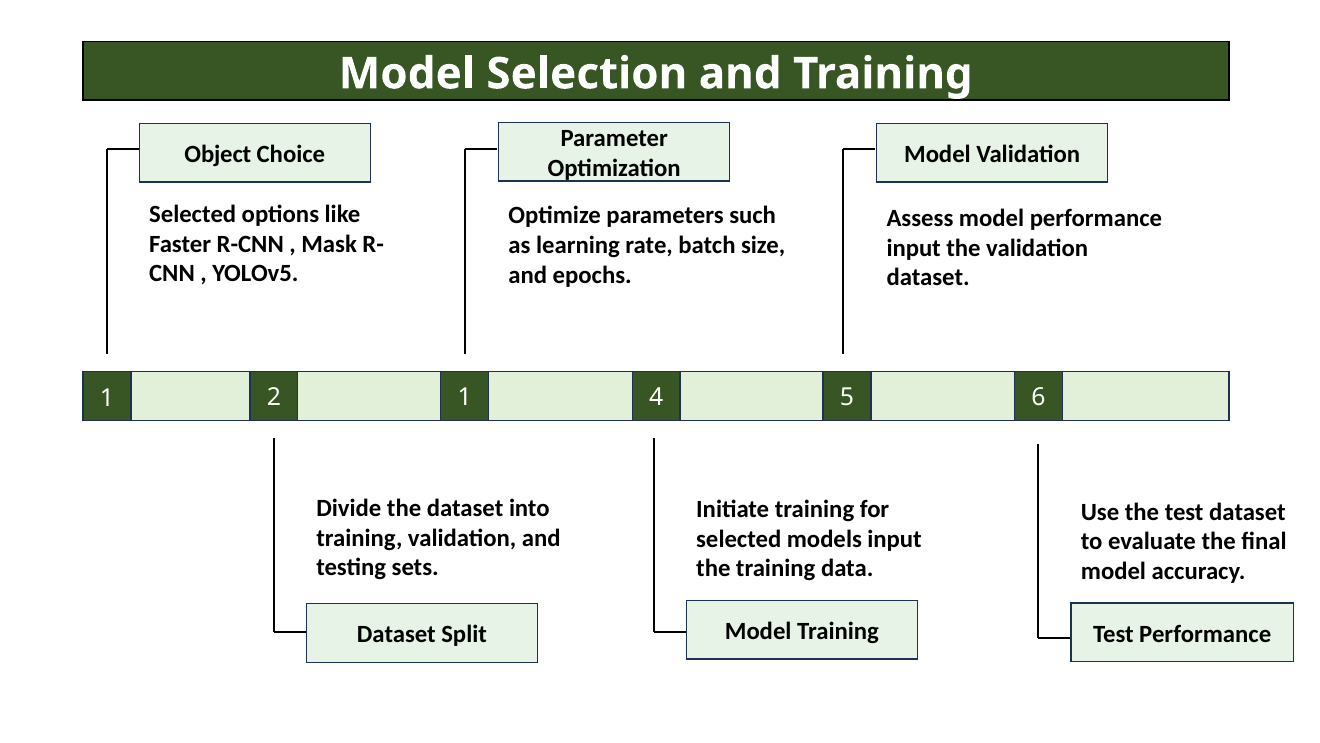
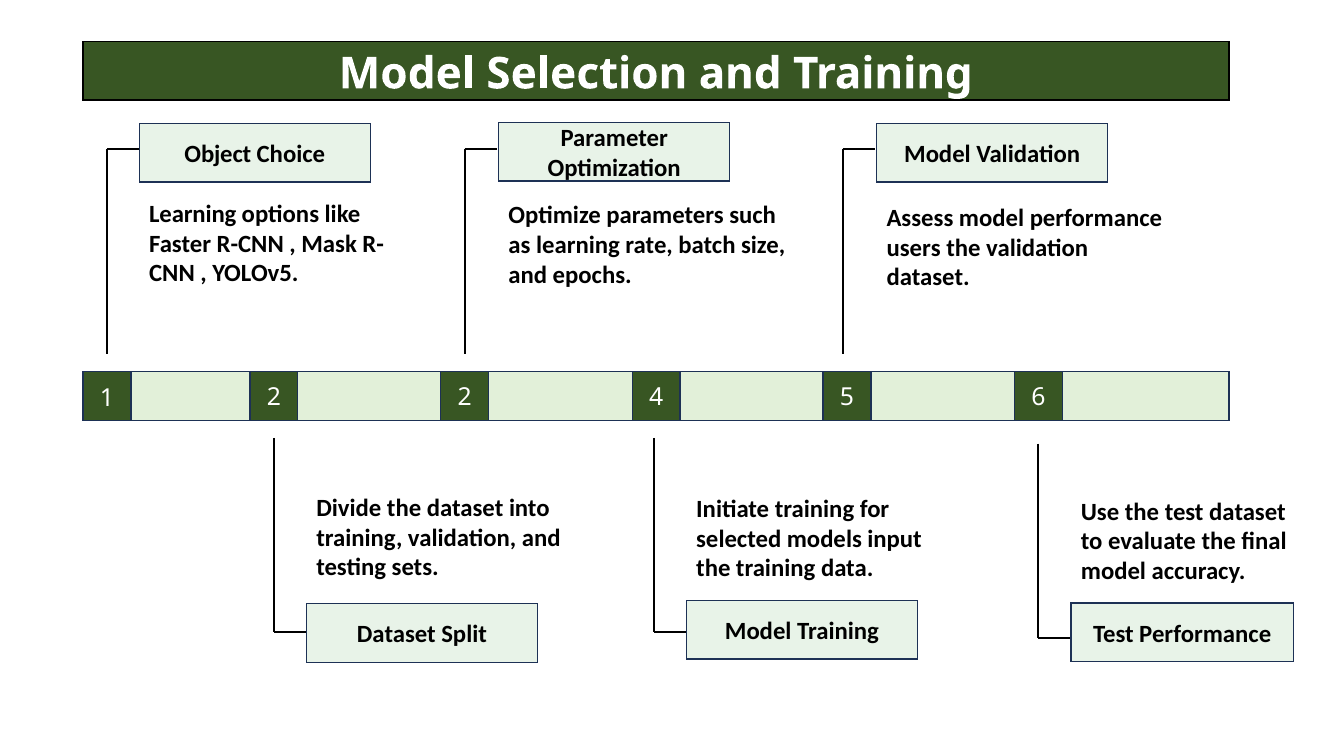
Selected at (193, 214): Selected -> Learning
input at (914, 248): input -> users
2 1: 1 -> 2
